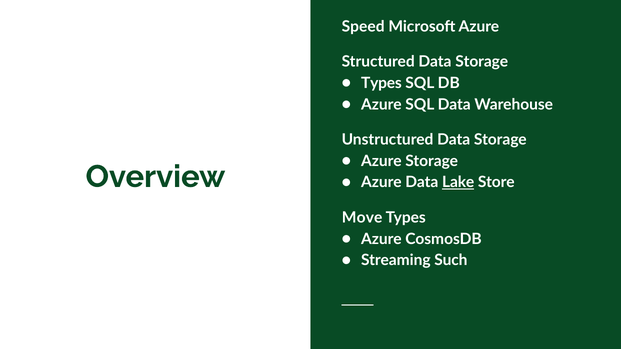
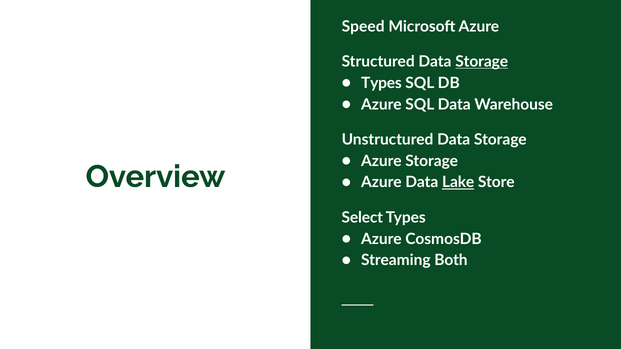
Storage at (482, 62) underline: none -> present
Move: Move -> Select
Such: Such -> Both
